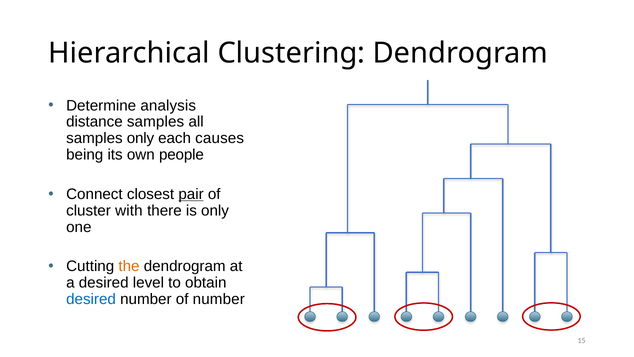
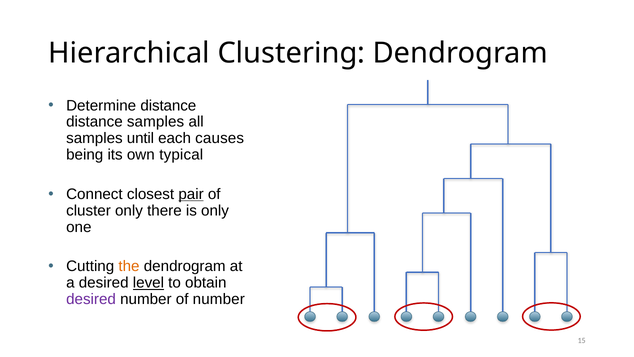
Determine analysis: analysis -> distance
samples only: only -> until
people: people -> typical
cluster with: with -> only
level underline: none -> present
desired at (91, 299) colour: blue -> purple
